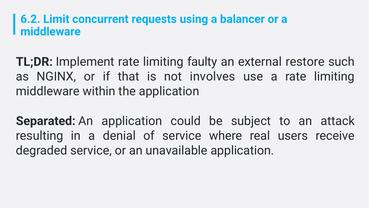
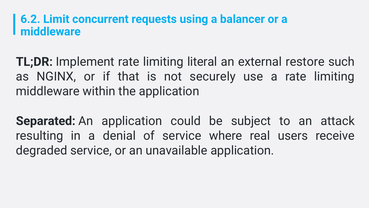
faulty: faulty -> literal
involves: involves -> securely
